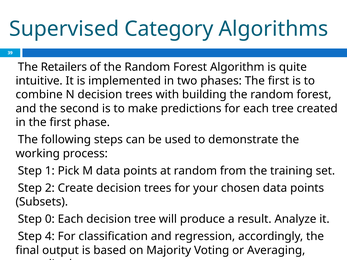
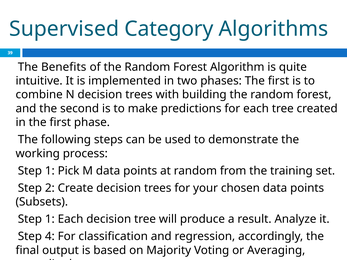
Retailers: Retailers -> Benefits
0 at (50, 219): 0 -> 1
